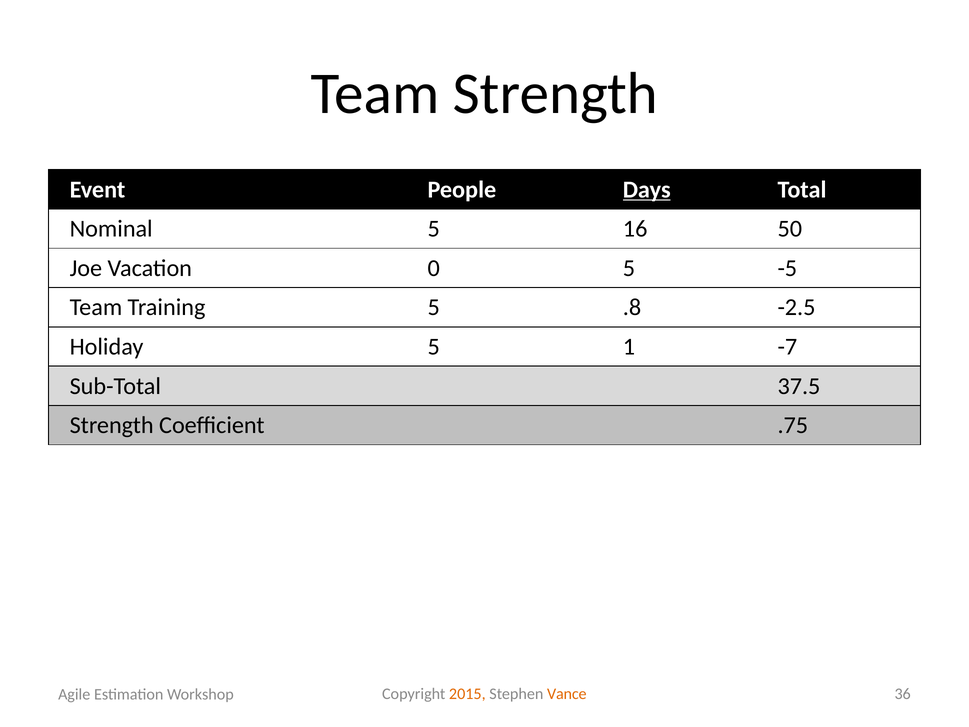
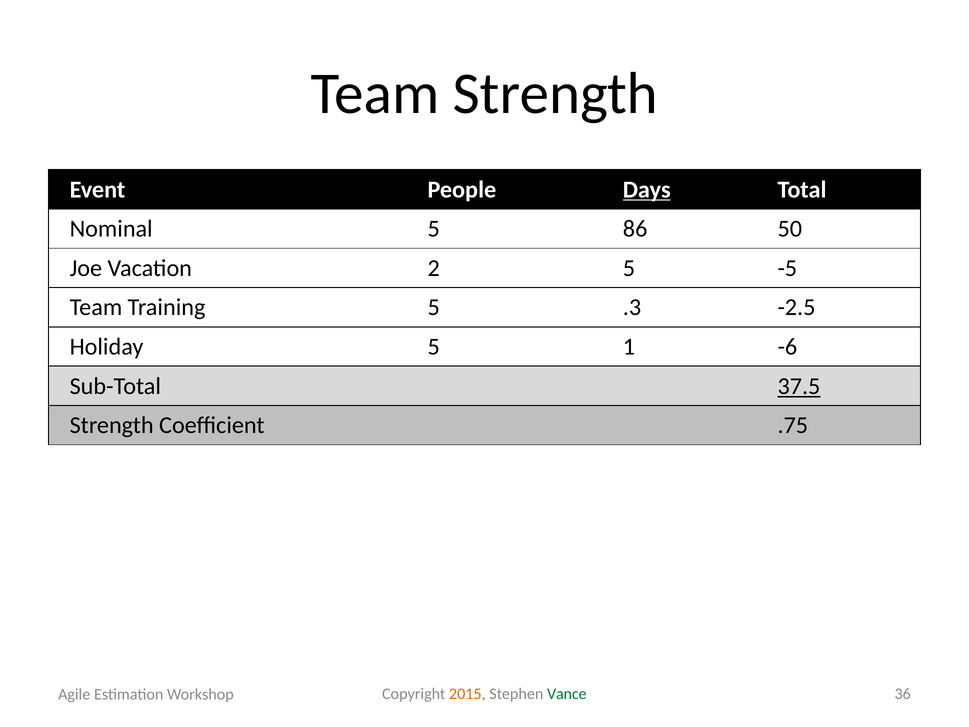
16: 16 -> 86
0: 0 -> 2
.8: .8 -> .3
-7: -7 -> -6
37.5 underline: none -> present
Vance colour: orange -> green
